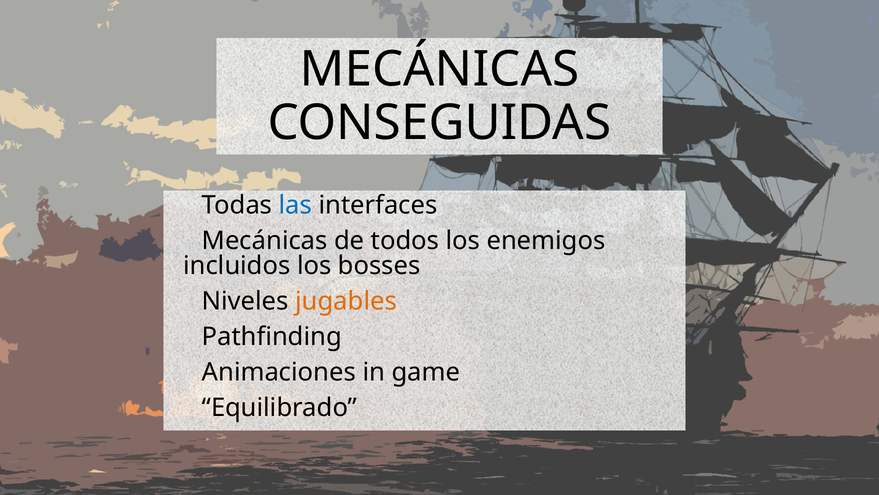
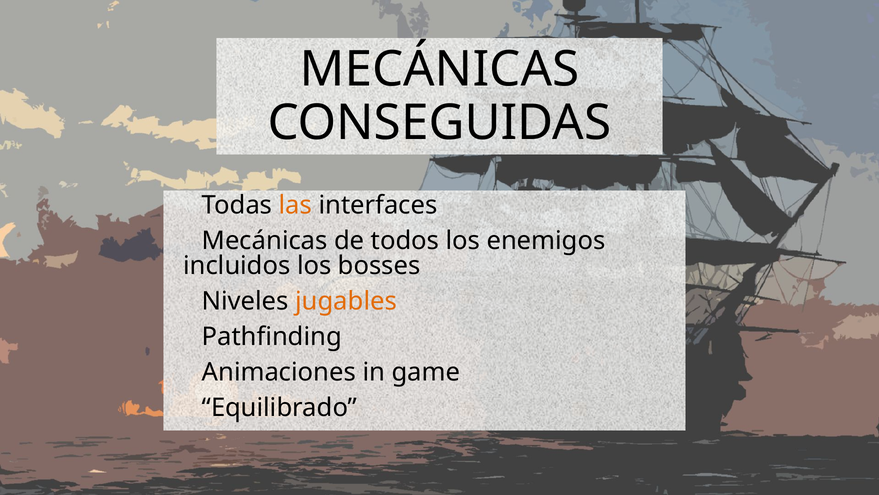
las colour: blue -> orange
